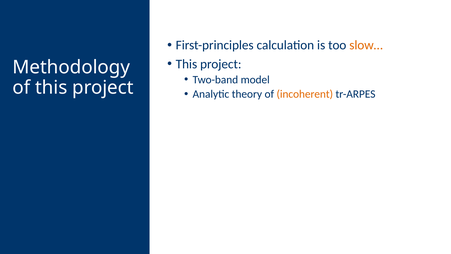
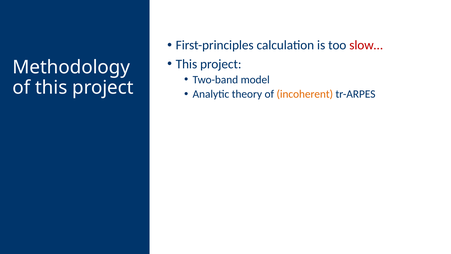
slow… colour: orange -> red
